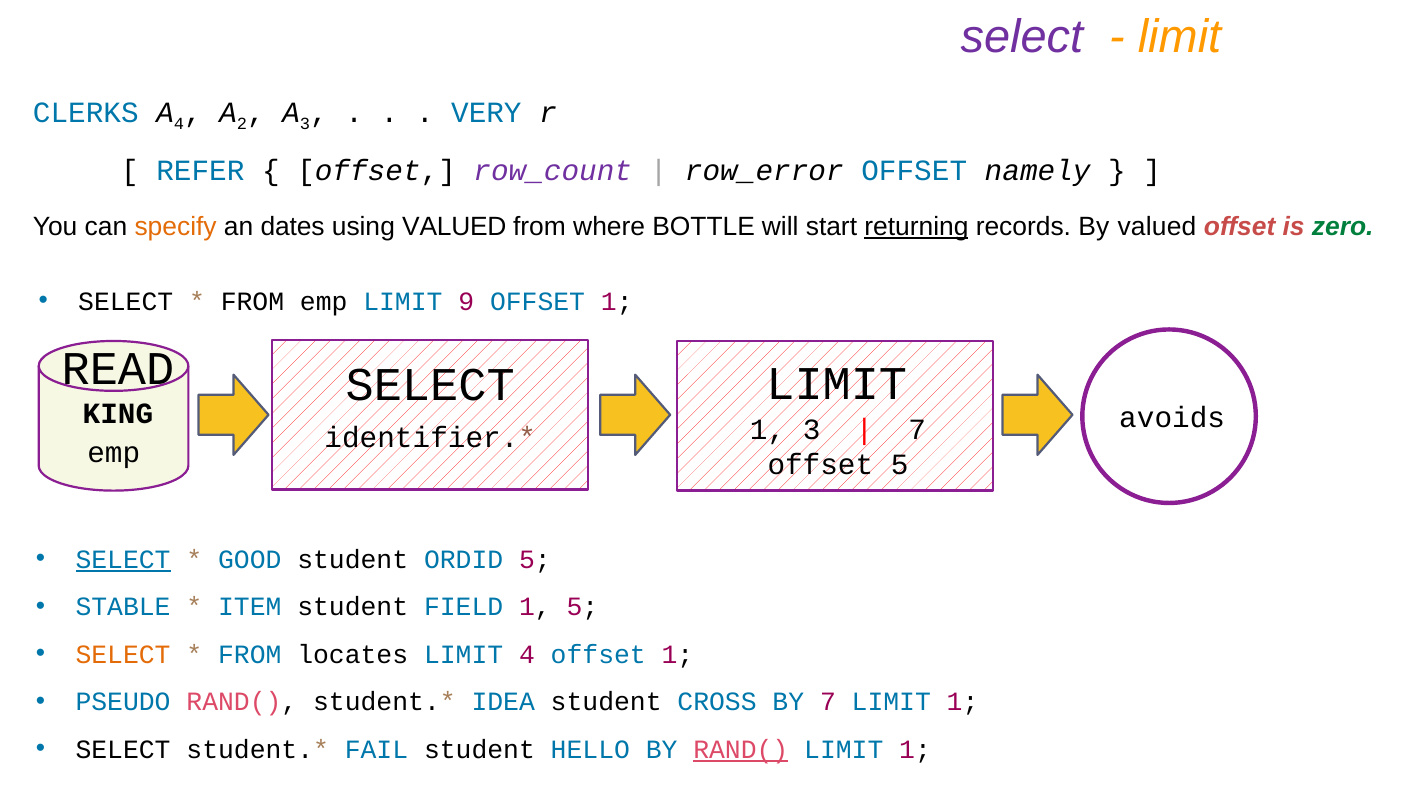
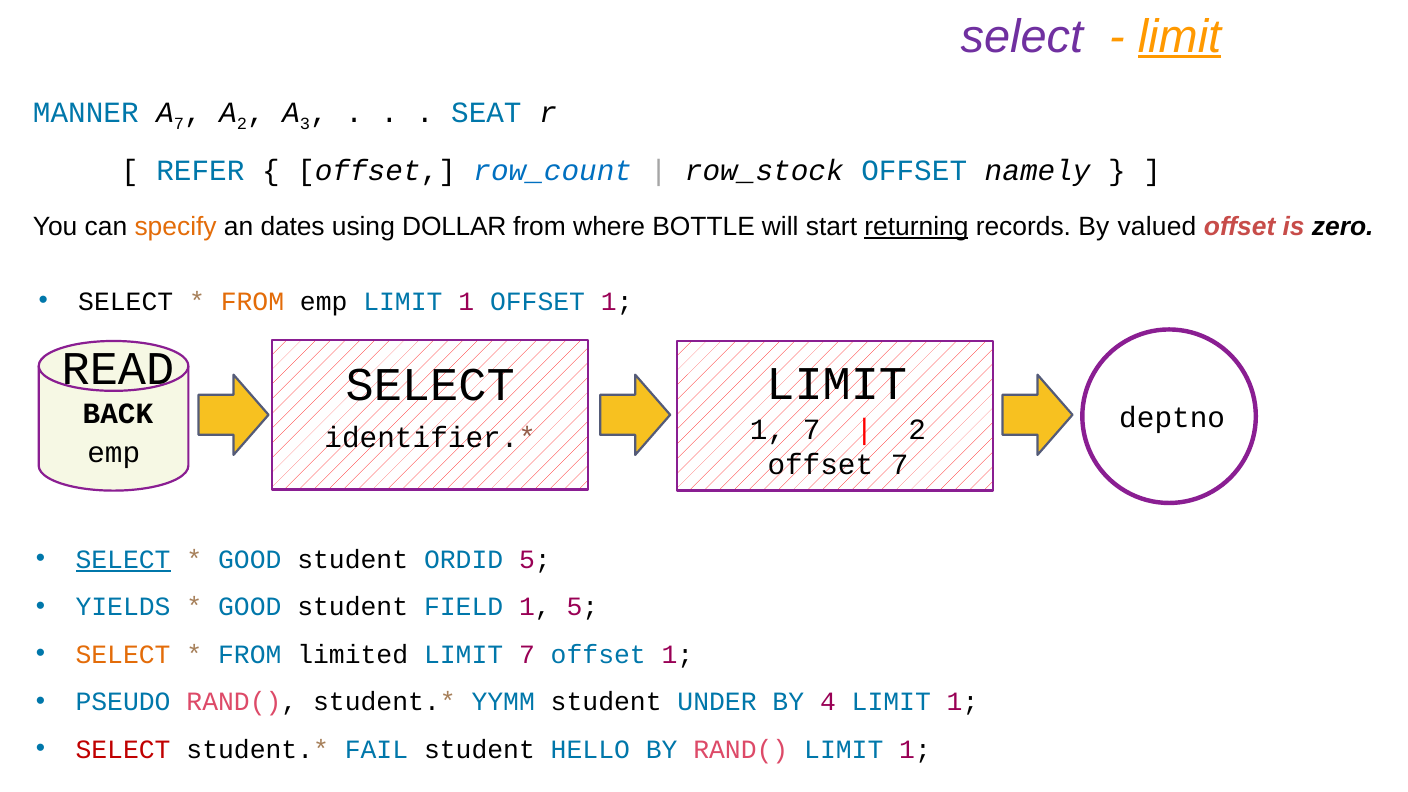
limit at (1180, 37) underline: none -> present
CLERKS: CLERKS -> MANNER
4 at (179, 124): 4 -> 7
VERY: VERY -> SEAT
row_count colour: purple -> blue
row_error: row_error -> row_stock
using VALUED: VALUED -> DOLLAR
zero colour: green -> black
FROM at (252, 302) colour: black -> orange
emp LIMIT 9: 9 -> 1
KING: KING -> BACK
avoids: avoids -> deptno
1 3: 3 -> 7
7 at (917, 429): 7 -> 2
offset 5: 5 -> 7
STABLE: STABLE -> YIELDS
ITEM at (250, 607): ITEM -> GOOD
locates: locates -> limited
LIMIT 4: 4 -> 7
IDEA: IDEA -> YYMM
CROSS: CROSS -> UNDER
BY 7: 7 -> 4
SELECT at (123, 750) colour: black -> red
RAND( at (741, 750) underline: present -> none
